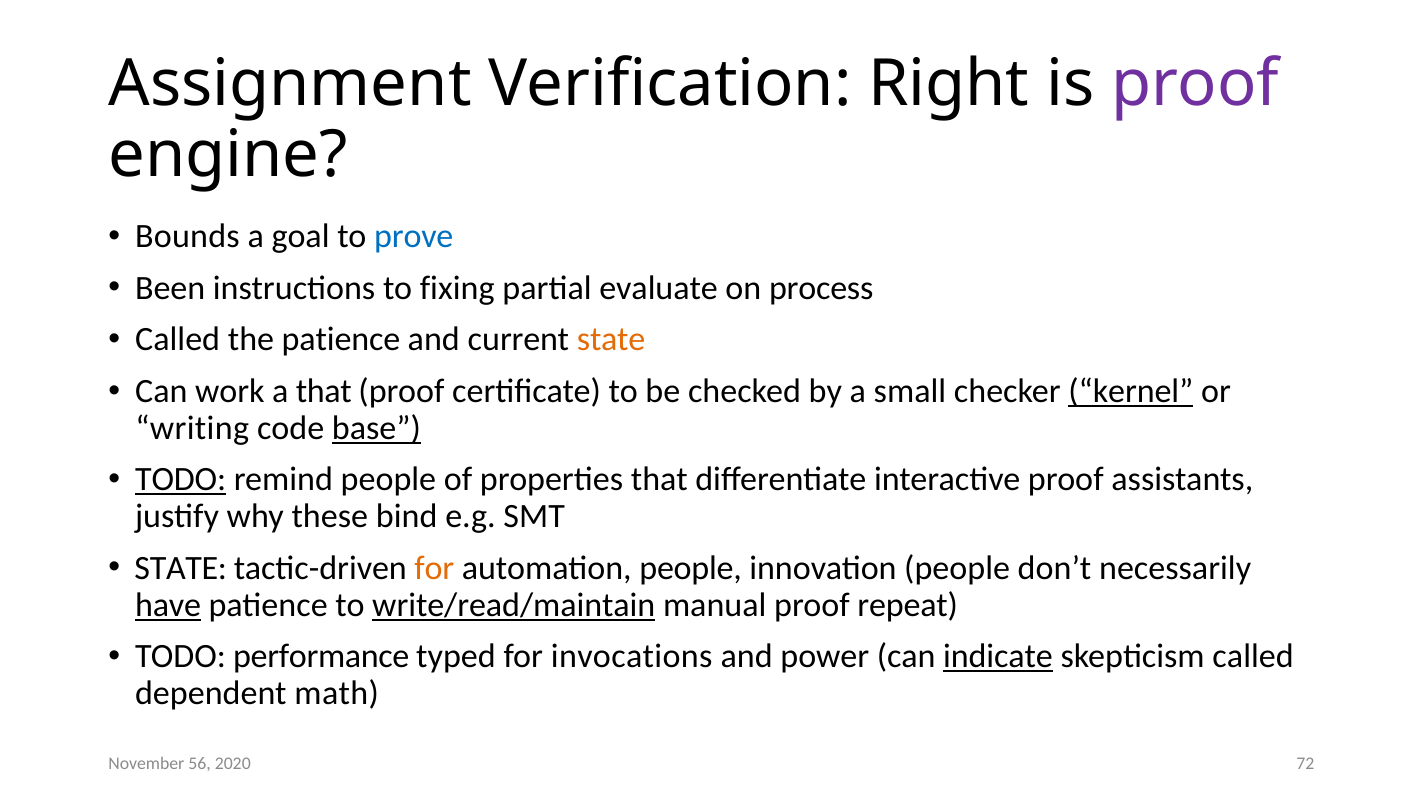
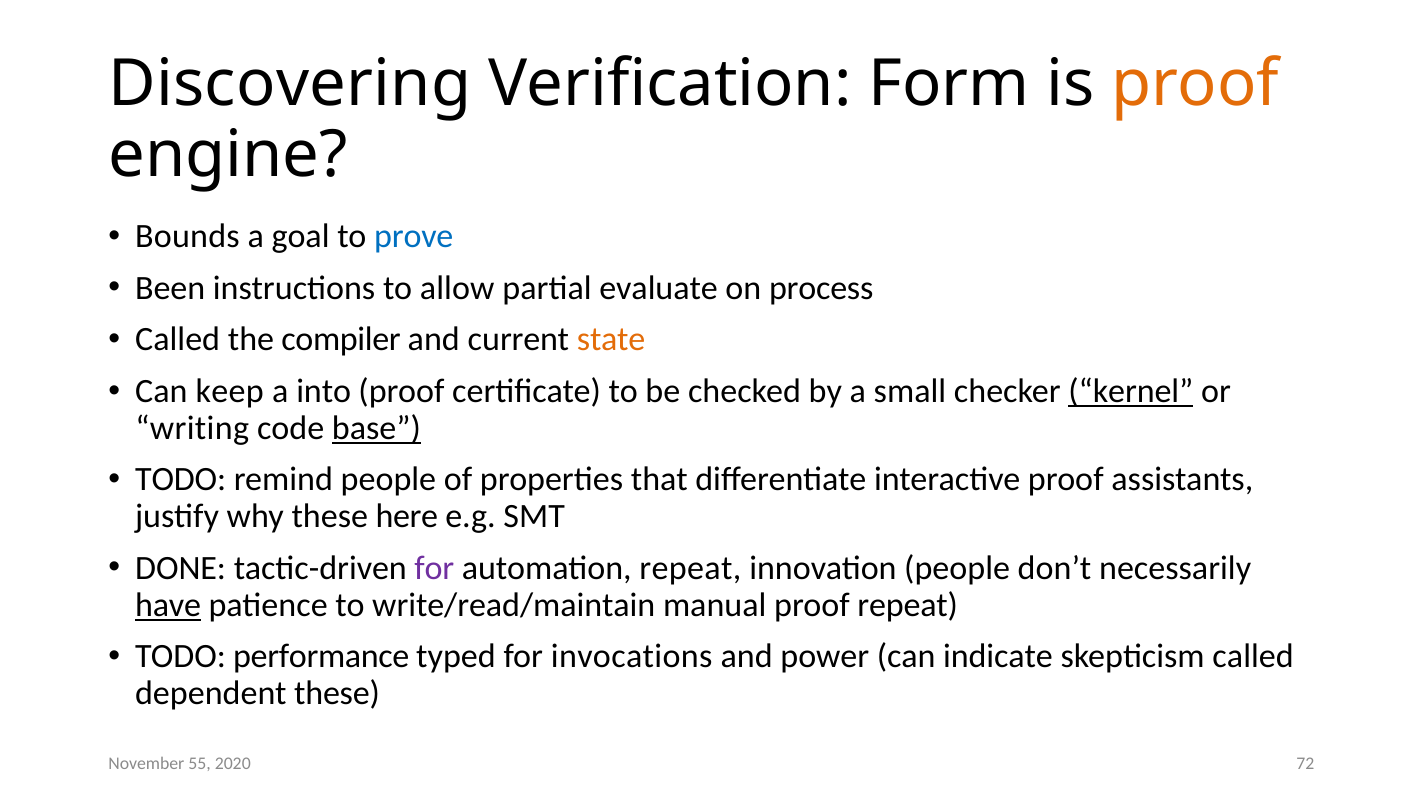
Assignment: Assignment -> Discovering
Right: Right -> Form
proof at (1195, 84) colour: purple -> orange
fixing: fixing -> allow
the patience: patience -> compiler
work: work -> keep
a that: that -> into
TODO at (181, 480) underline: present -> none
bind: bind -> here
STATE at (181, 568): STATE -> DONE
for at (434, 568) colour: orange -> purple
automation people: people -> repeat
write/read/maintain underline: present -> none
indicate underline: present -> none
dependent math: math -> these
56: 56 -> 55
